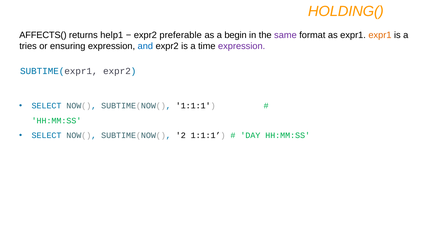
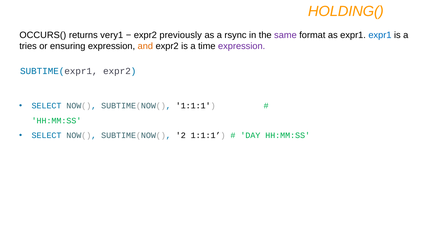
AFFECTS(: AFFECTS( -> OCCURS(
help1: help1 -> very1
preferable: preferable -> previously
begin: begin -> rsync
expr1 at (380, 35) colour: orange -> blue
and colour: blue -> orange
